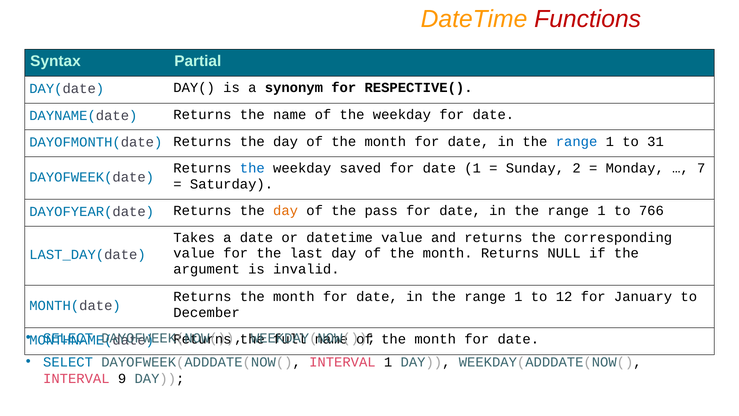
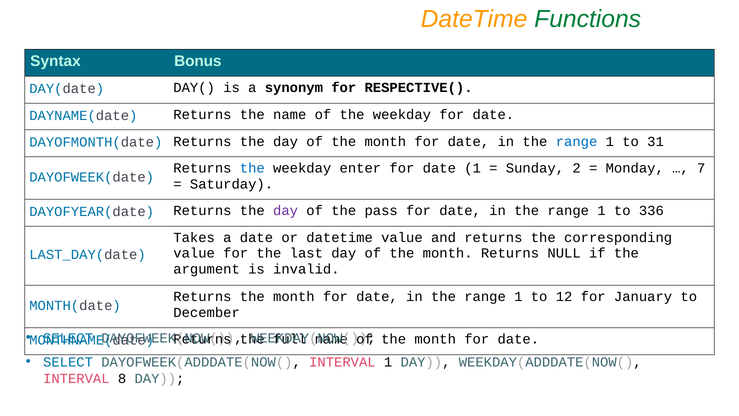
Functions colour: red -> green
Partial: Partial -> Bonus
saved: saved -> enter
day at (286, 211) colour: orange -> purple
766: 766 -> 336
9: 9 -> 8
